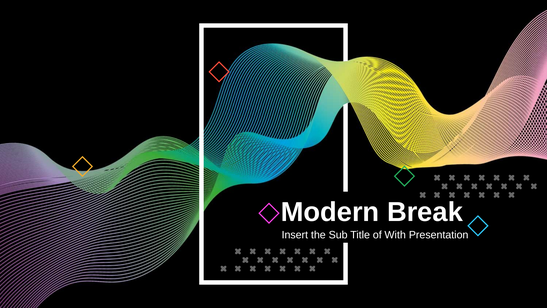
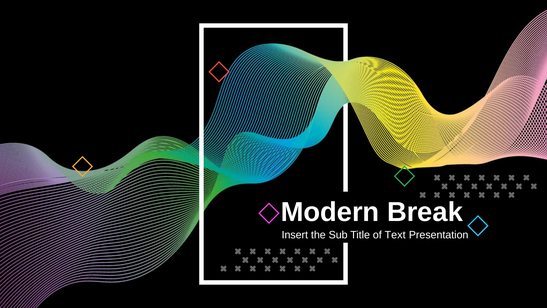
With: With -> Text
